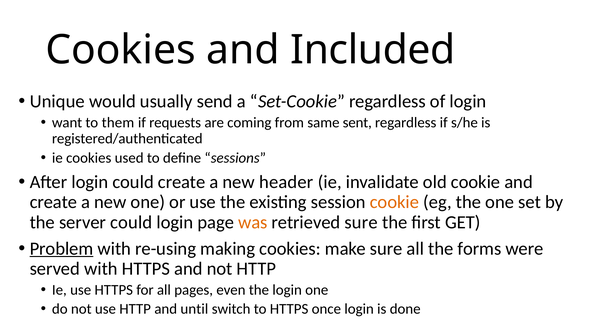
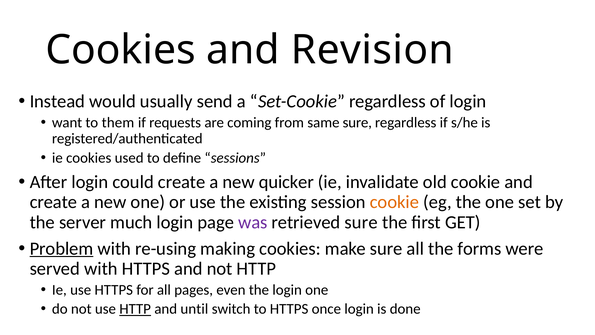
Included: Included -> Revision
Unique: Unique -> Instead
same sent: sent -> sure
header: header -> quicker
server could: could -> much
was colour: orange -> purple
HTTP at (135, 309) underline: none -> present
